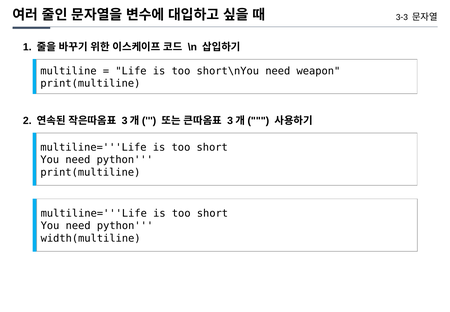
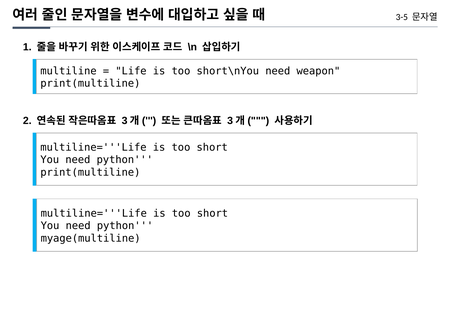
3-3: 3-3 -> 3-5
width(multiline: width(multiline -> myage(multiline
